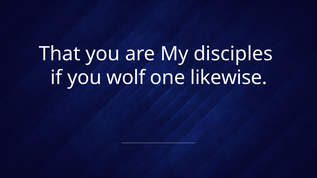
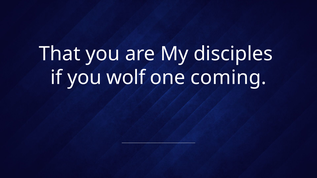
likewise: likewise -> coming
